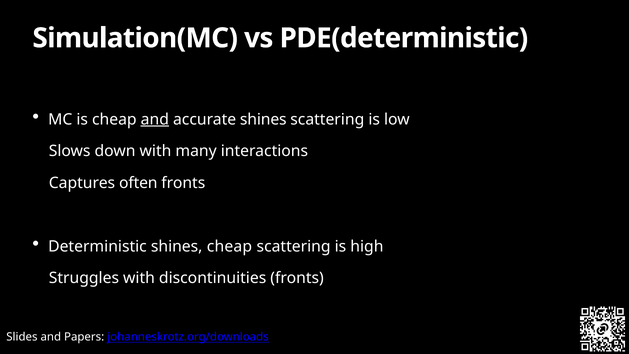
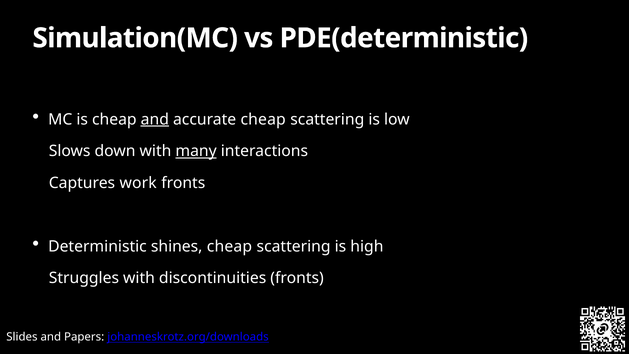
accurate shines: shines -> cheap
many underline: none -> present
often: often -> work
